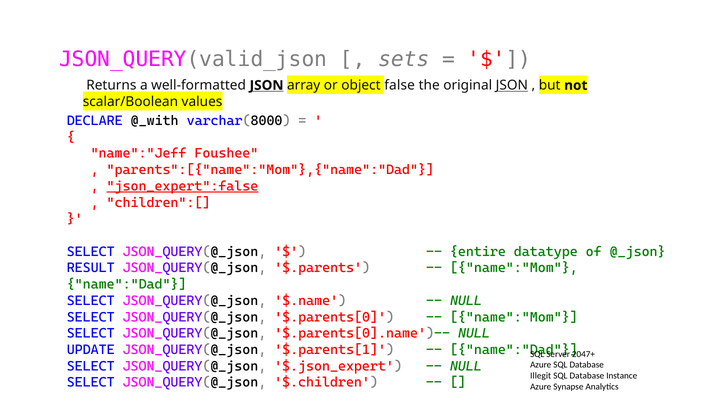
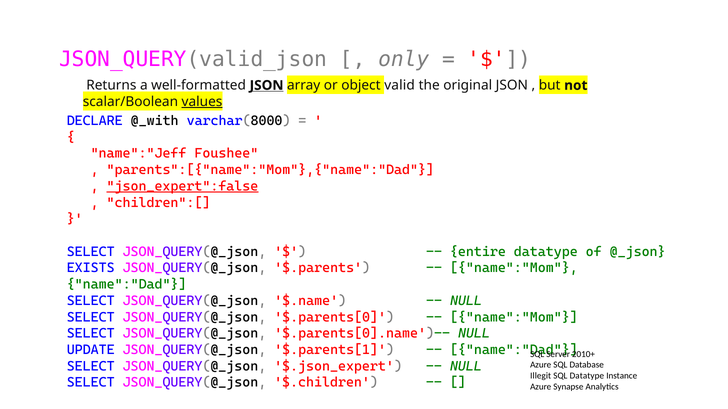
sets: sets -> only
false: false -> valid
JSON at (512, 85) underline: present -> none
values underline: none -> present
RESULT: RESULT -> EXISTS
2047+: 2047+ -> 2010+
Database at (587, 376): Database -> Datatype
